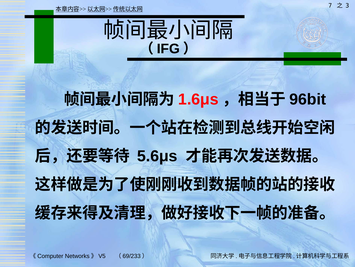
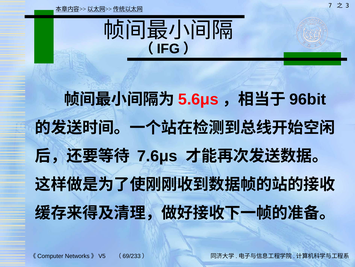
1.6μs: 1.6μs -> 5.6μs
5.6μs: 5.6μs -> 7.6μs
